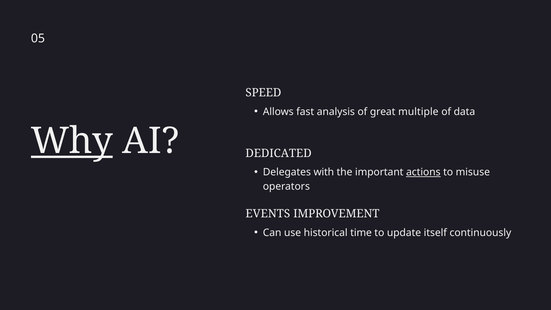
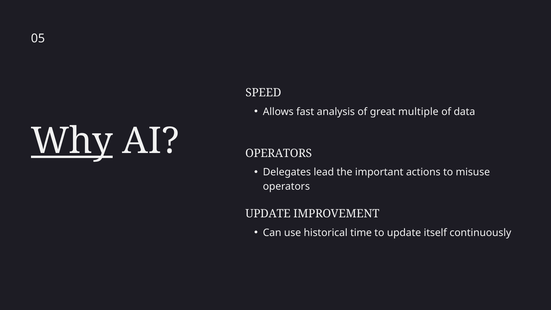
DEDICATED at (279, 153): DEDICATED -> OPERATORS
with: with -> lead
actions underline: present -> none
EVENTS at (268, 214): EVENTS -> UPDATE
